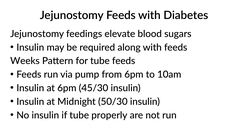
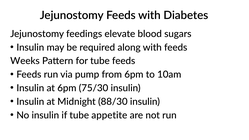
45/30: 45/30 -> 75/30
50/30: 50/30 -> 88/30
properly: properly -> appetite
